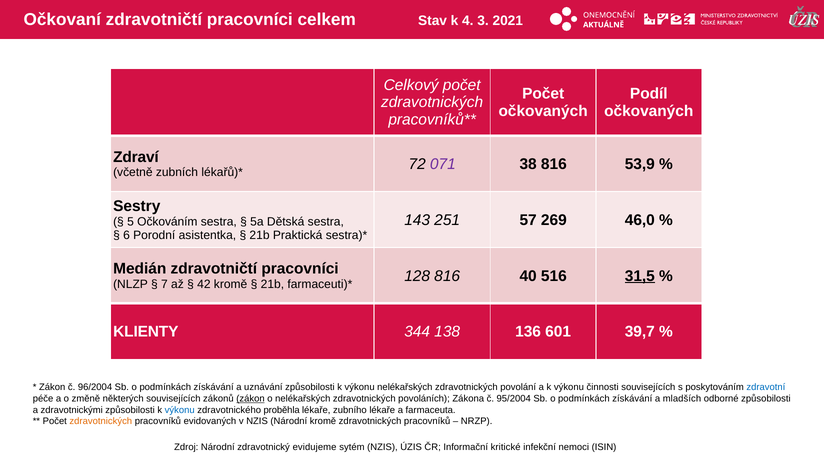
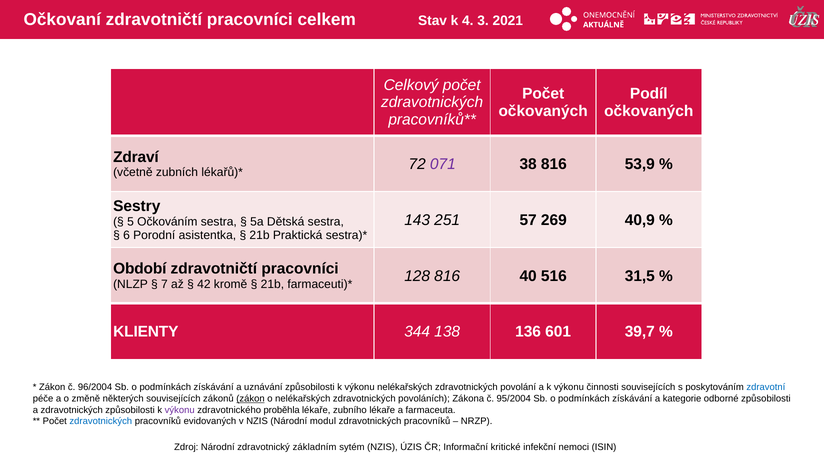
46,0: 46,0 -> 40,9
Medián: Medián -> Období
31,5 underline: present -> none
mladších: mladších -> kategorie
a zdravotnickými: zdravotnickými -> zdravotnických
výkonu at (180, 410) colour: blue -> purple
zdravotnických at (101, 421) colour: orange -> blue
Národní kromě: kromě -> modul
evidujeme: evidujeme -> základním
